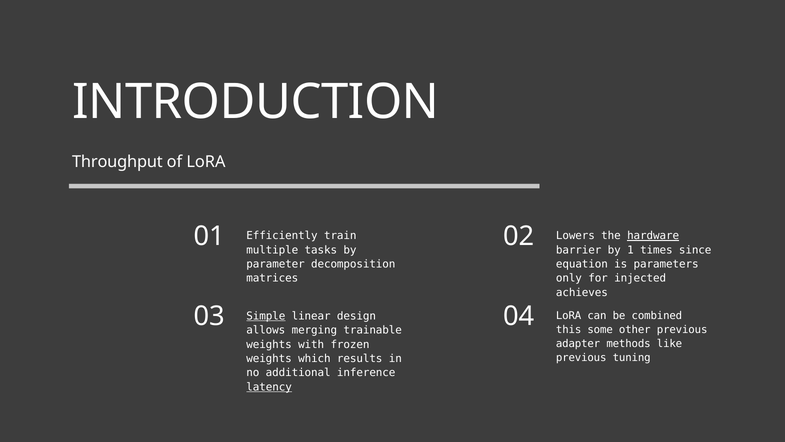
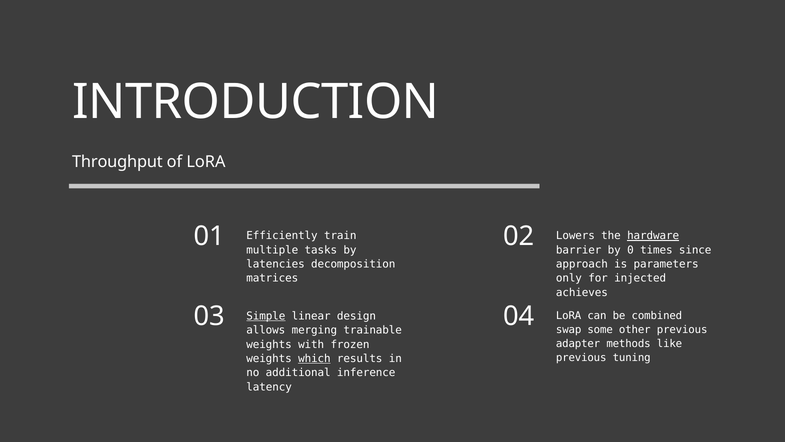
1: 1 -> 0
parameter: parameter -> latencies
equation: equation -> approach
this: this -> swap
which underline: none -> present
latency underline: present -> none
